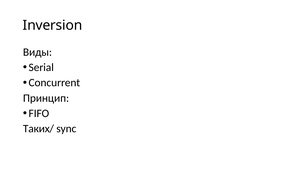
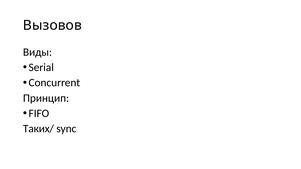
Inversion: Inversion -> Вызовов
